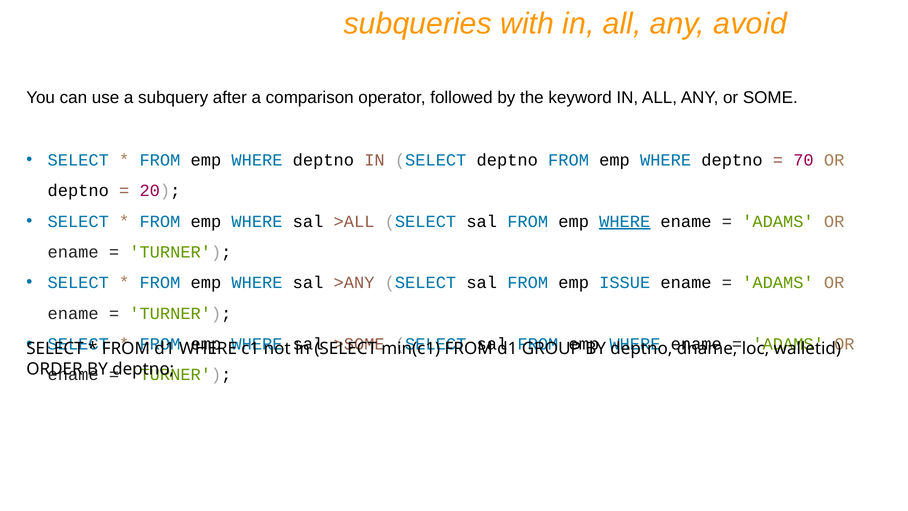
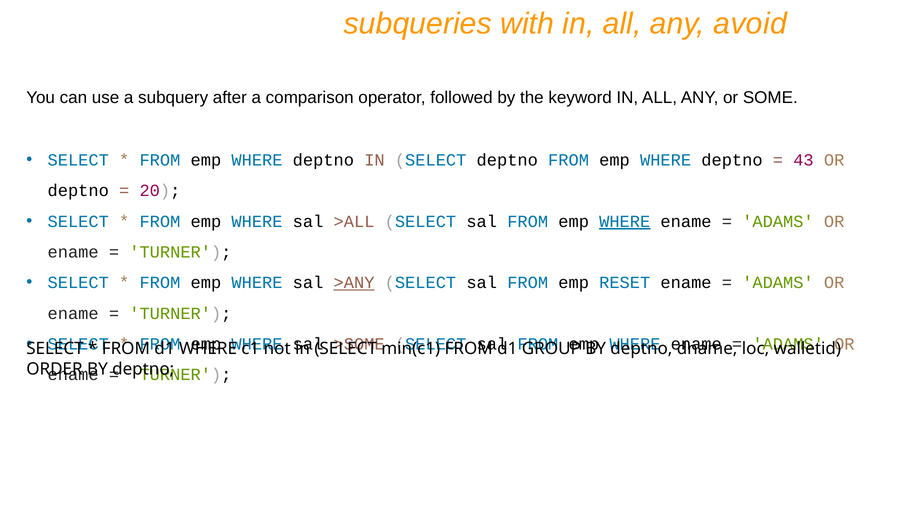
70: 70 -> 43
>ANY underline: none -> present
ISSUE: ISSUE -> RESET
